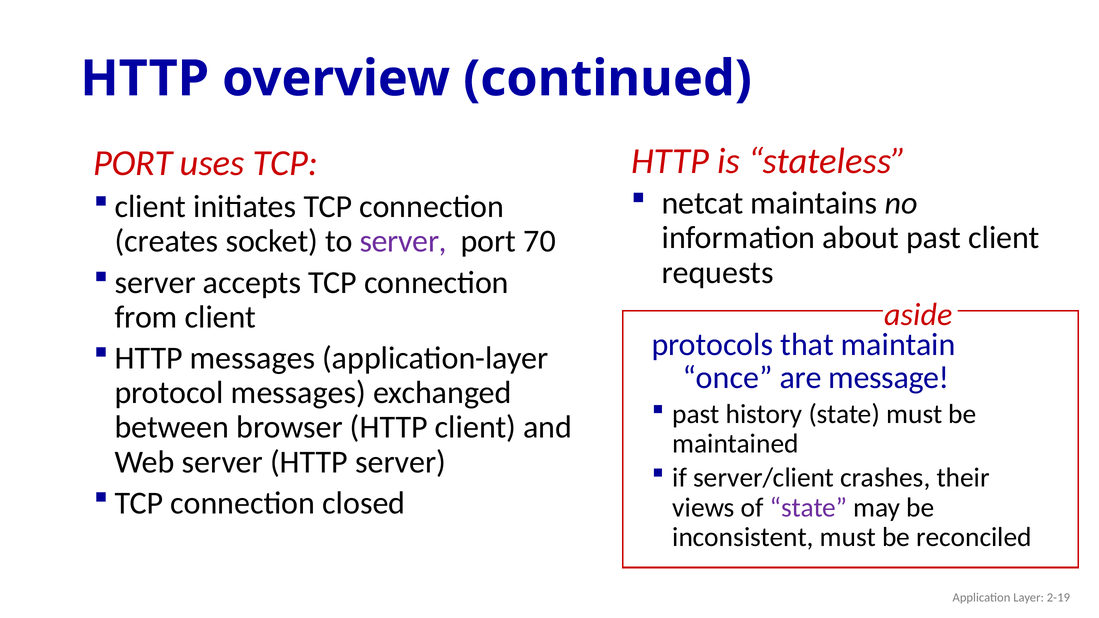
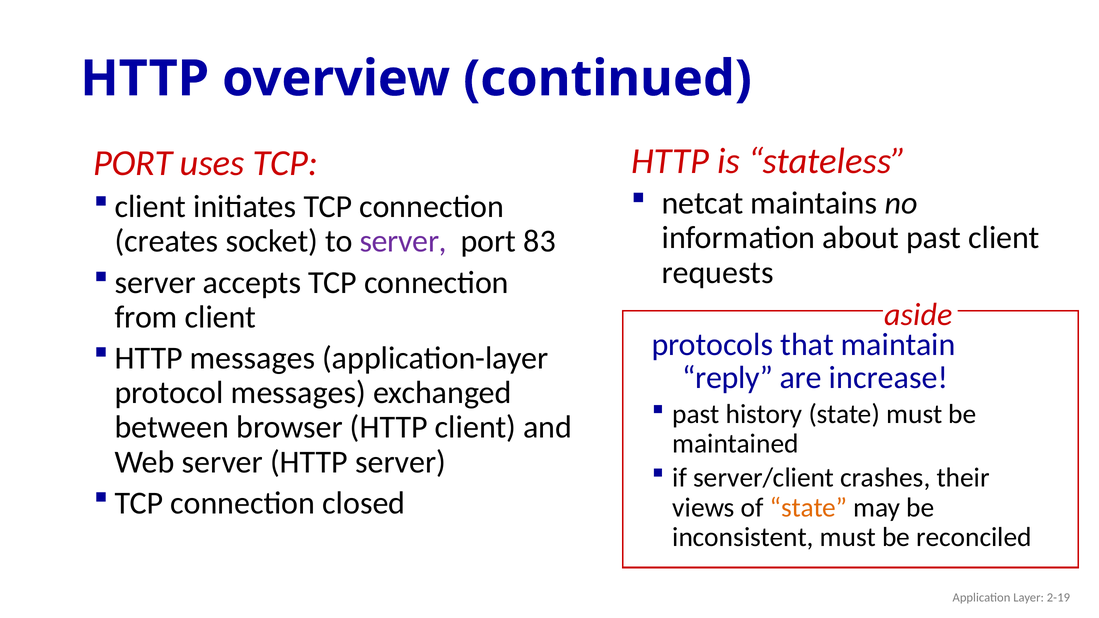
70: 70 -> 83
once: once -> reply
message: message -> increase
state at (809, 508) colour: purple -> orange
